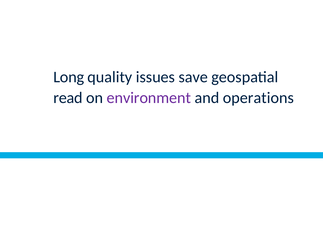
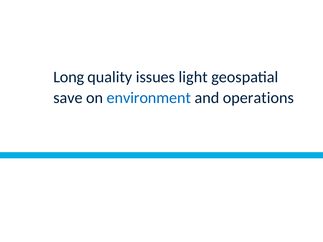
save: save -> light
read: read -> save
environment colour: purple -> blue
